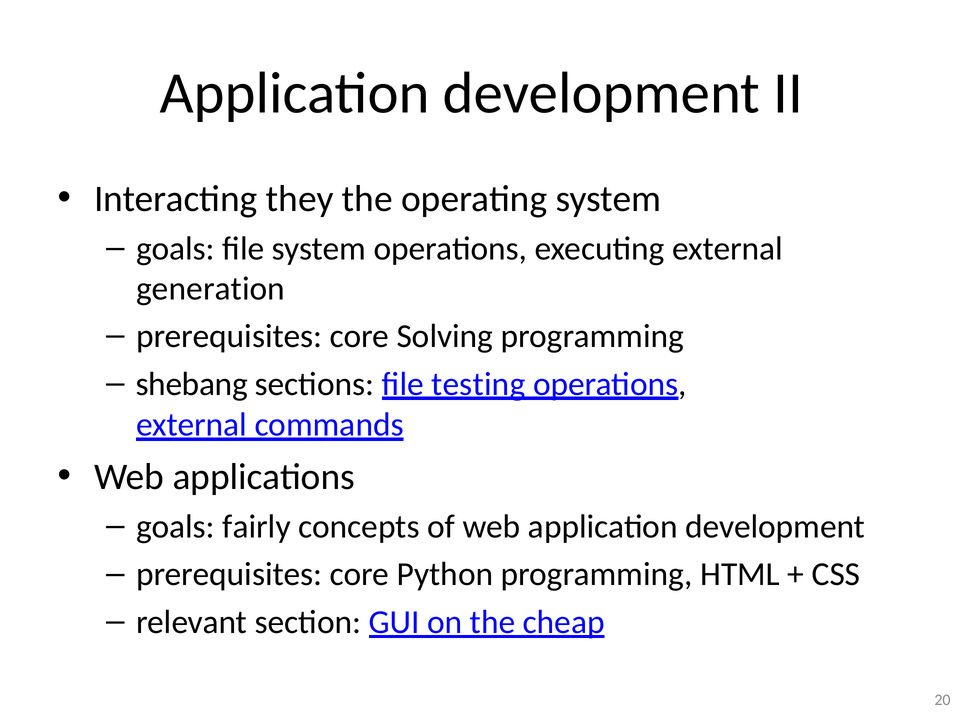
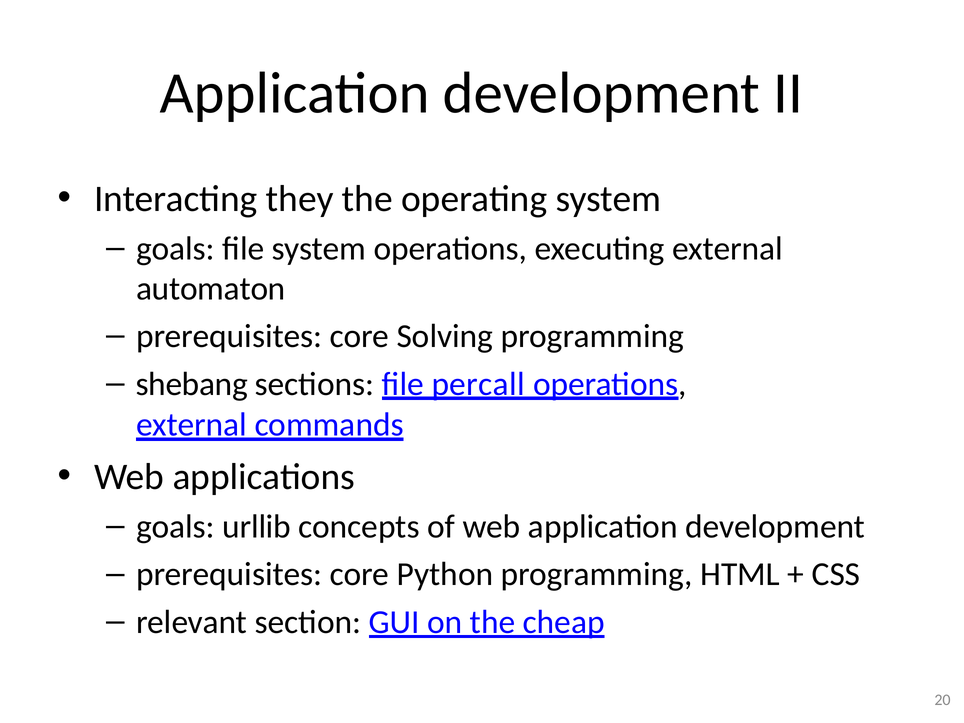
generation: generation -> automaton
testing: testing -> percall
fairly: fairly -> urllib
